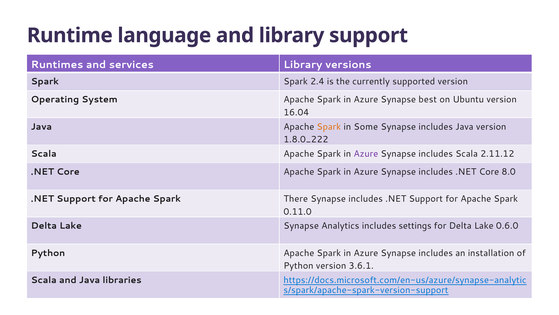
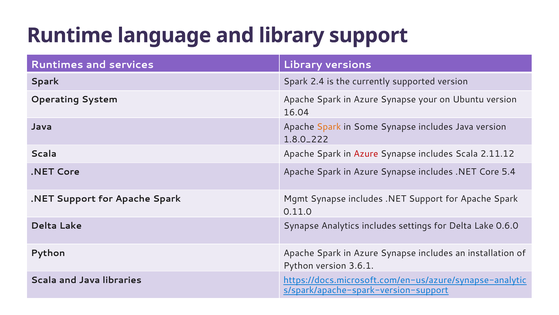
best: best -> your
Azure at (366, 153) colour: purple -> red
8.0: 8.0 -> 5.4
There: There -> Mgmt
